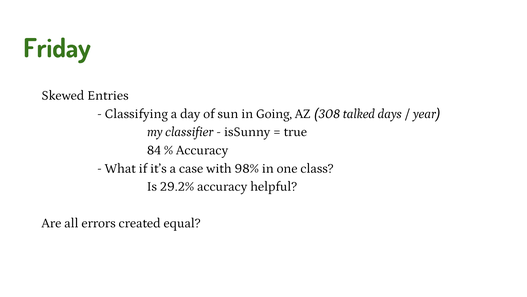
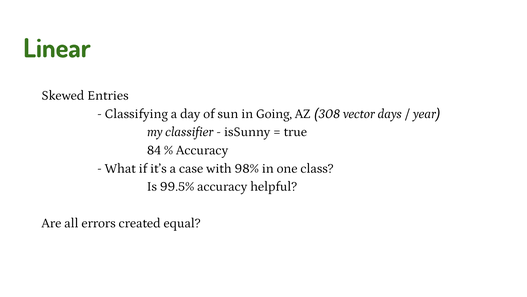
Friday: Friday -> Linear
talked: talked -> vector
29.2%: 29.2% -> 99.5%
